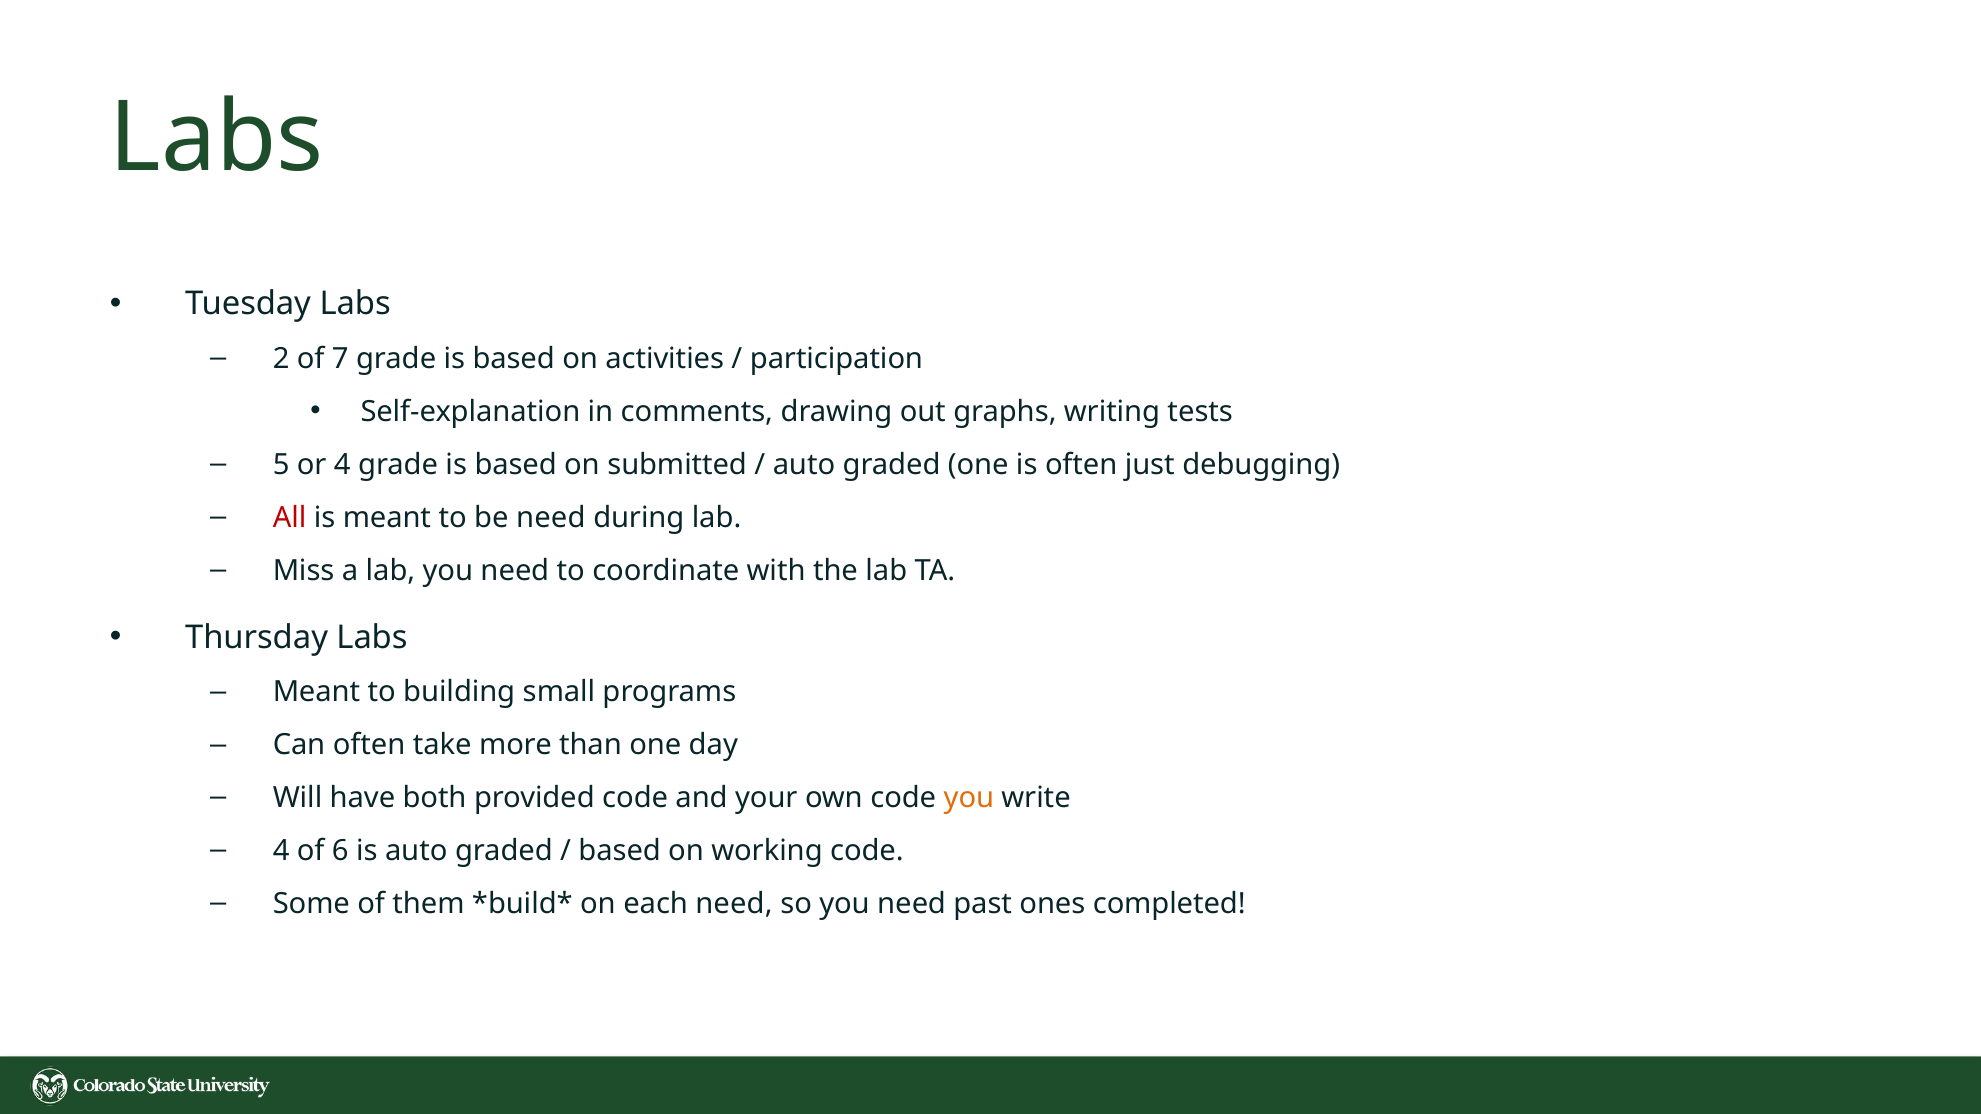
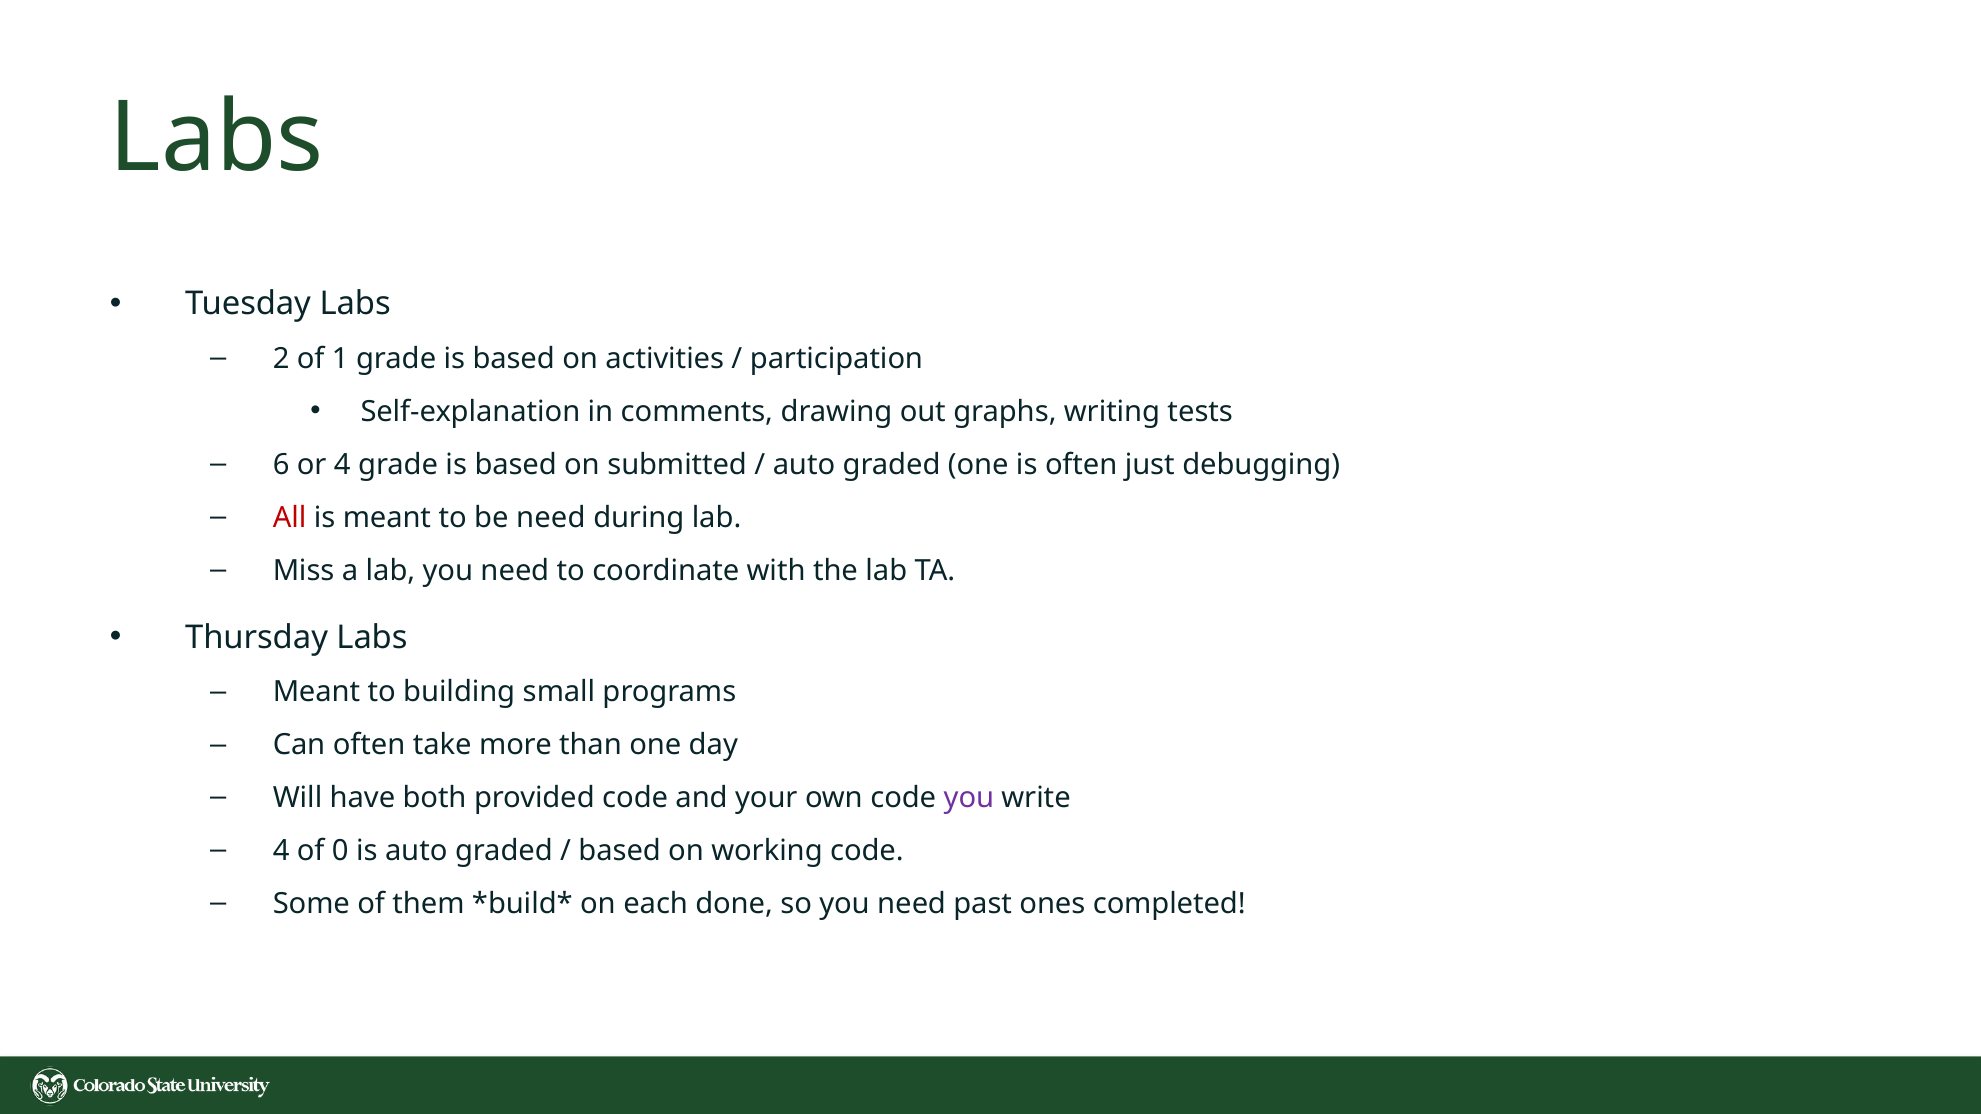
7: 7 -> 1
5: 5 -> 6
you at (969, 798) colour: orange -> purple
6: 6 -> 0
each need: need -> done
